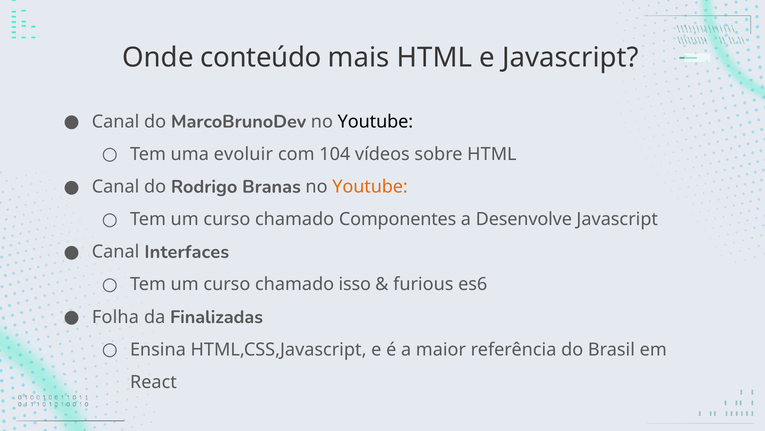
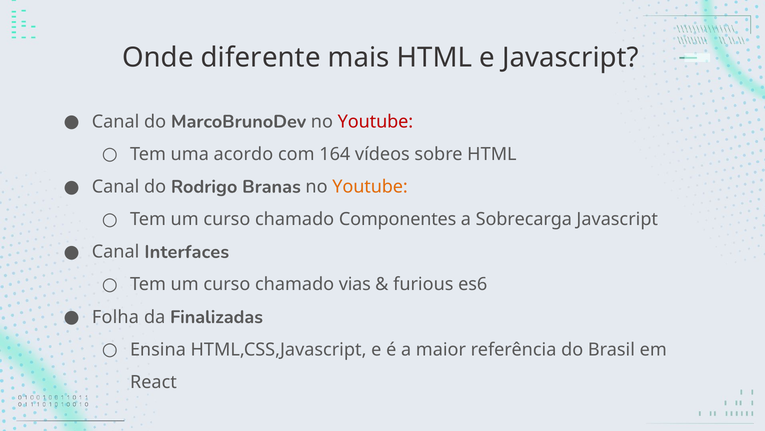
conteúdo: conteúdo -> diferente
Youtube at (375, 121) colour: black -> red
evoluir: evoluir -> acordo
104: 104 -> 164
Desenvolve: Desenvolve -> Sobrecarga
isso: isso -> vias
